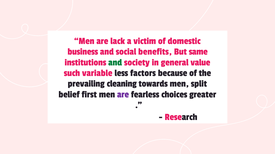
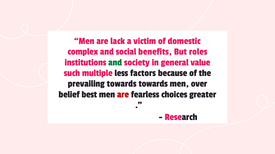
business: business -> complex
same: same -> roles
variable: variable -> multiple
prevailing cleaning: cleaning -> towards
split: split -> over
first: first -> best
are at (123, 95) colour: purple -> red
